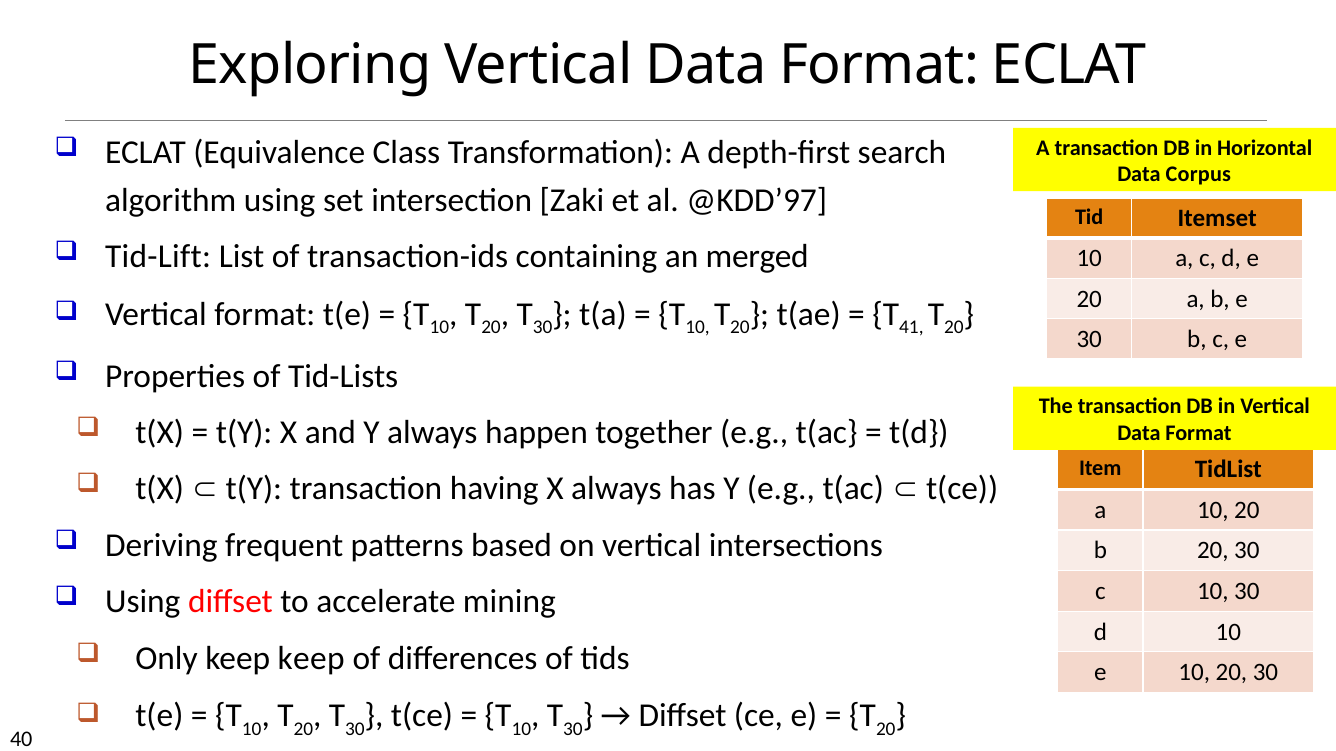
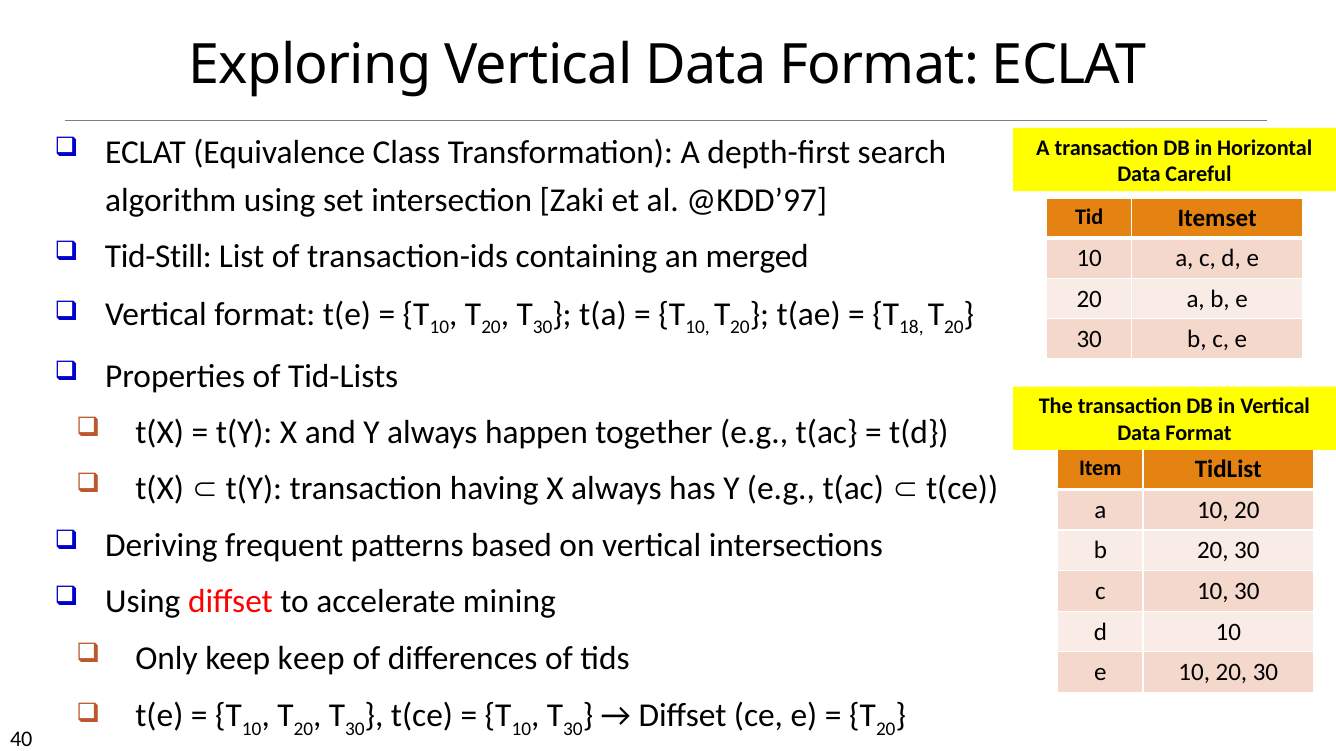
Corpus: Corpus -> Careful
Tid-Lift: Tid-Lift -> Tid-Still
41: 41 -> 18
